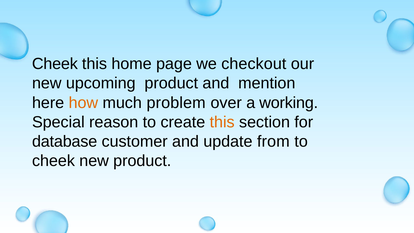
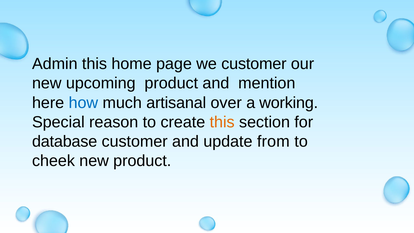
Cheek at (55, 64): Cheek -> Admin
we checkout: checkout -> customer
how colour: orange -> blue
problem: problem -> artisanal
